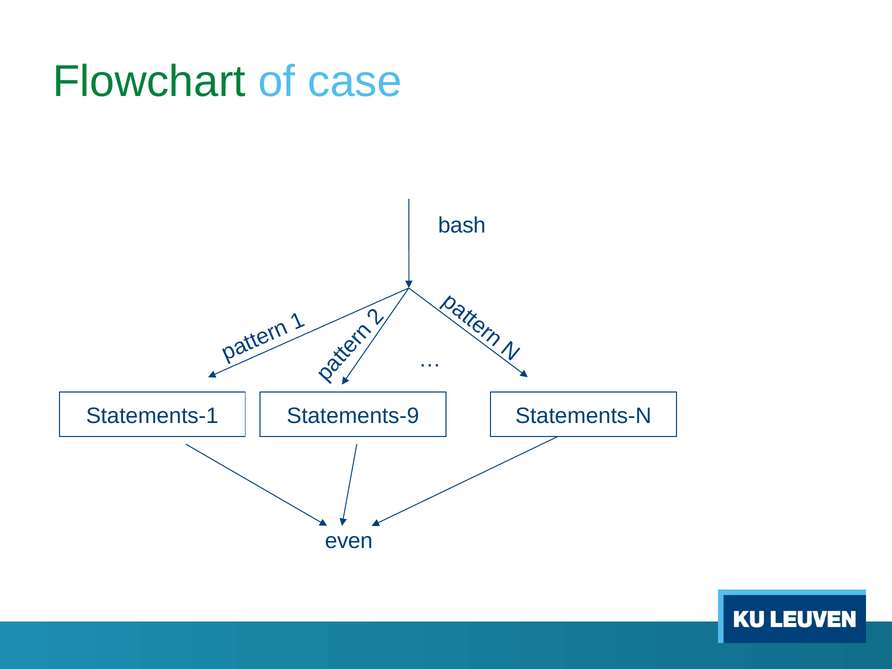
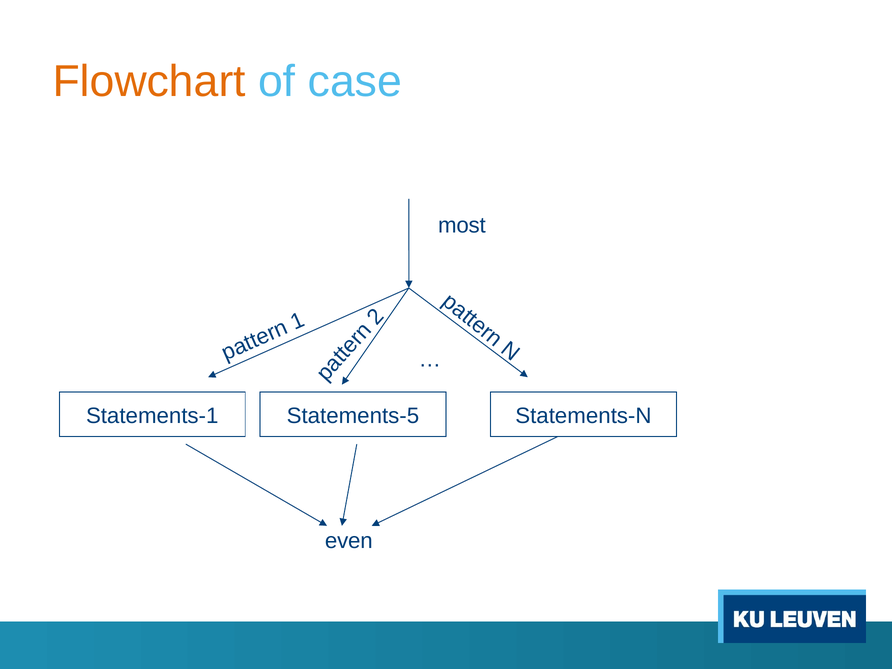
Flowchart colour: green -> orange
bash: bash -> most
Statements-9: Statements-9 -> Statements-5
